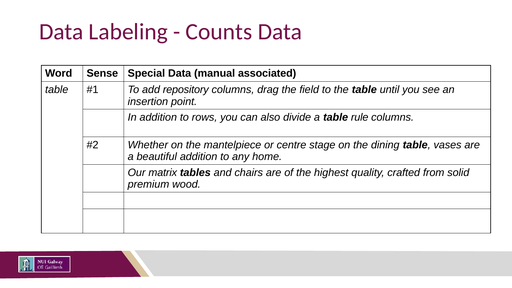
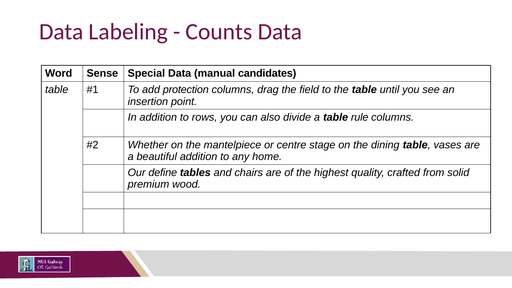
associated: associated -> candidates
repository: repository -> protection
matrix: matrix -> define
